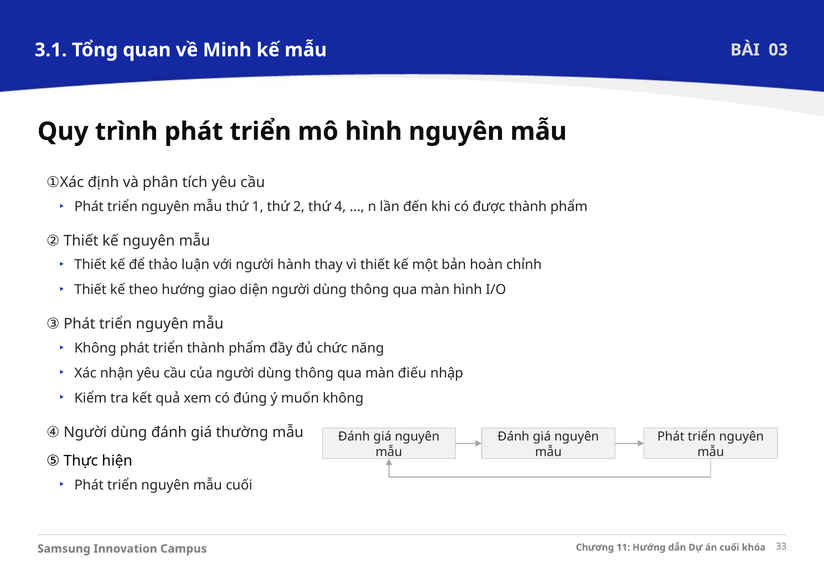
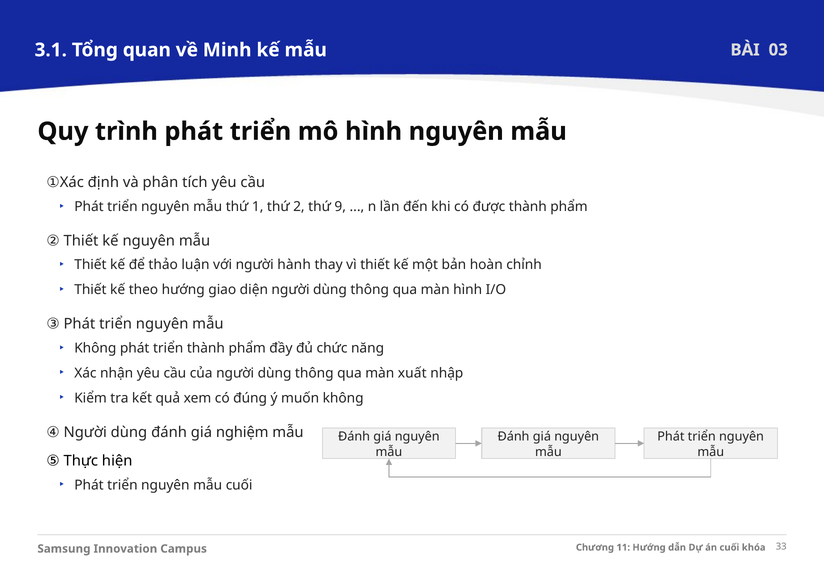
4: 4 -> 9
điếu: điếu -> xuất
thường: thường -> nghiệm
